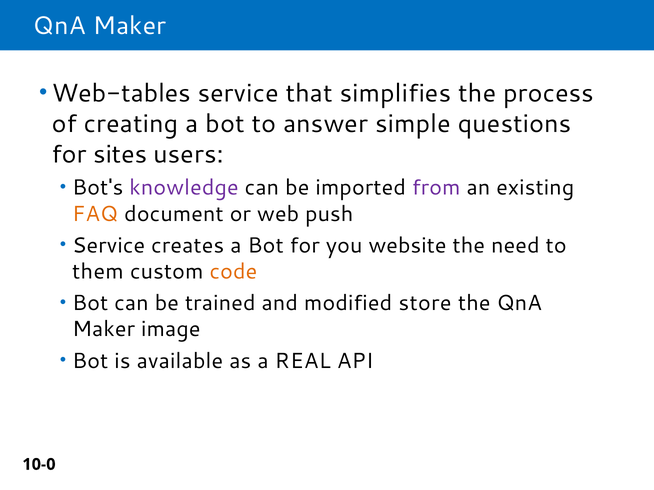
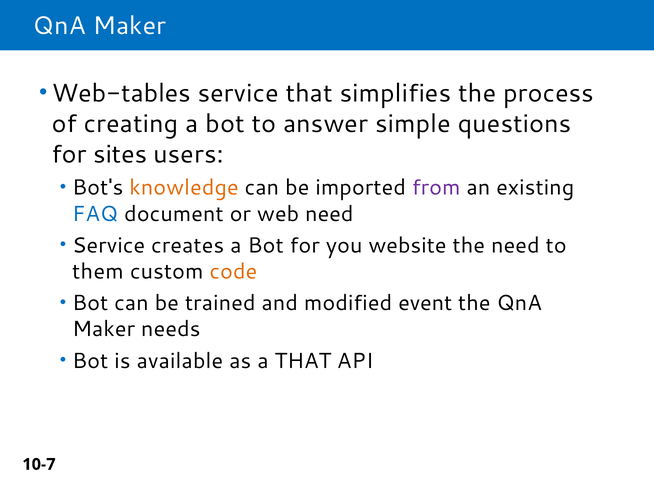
knowledge colour: purple -> orange
FAQ colour: orange -> blue
web push: push -> need
store: store -> event
image: image -> needs
a REAL: REAL -> THAT
10-0: 10-0 -> 10-7
